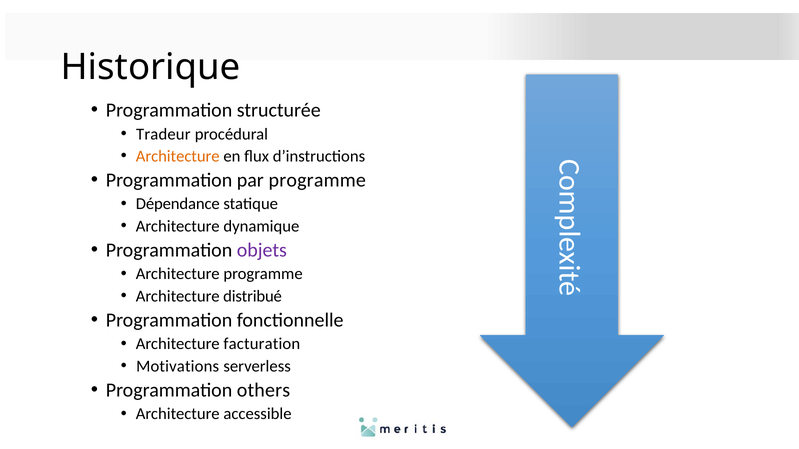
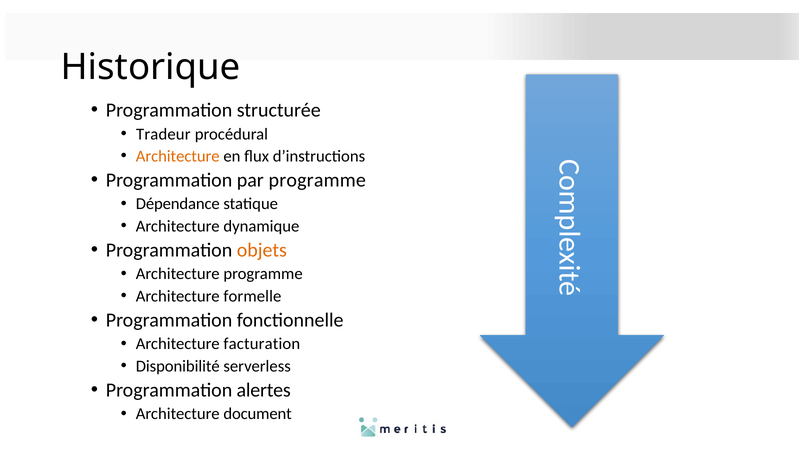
objets colour: purple -> orange
distribué: distribué -> formelle
Motivations: Motivations -> Disponibilité
others: others -> alertes
accessible: accessible -> document
